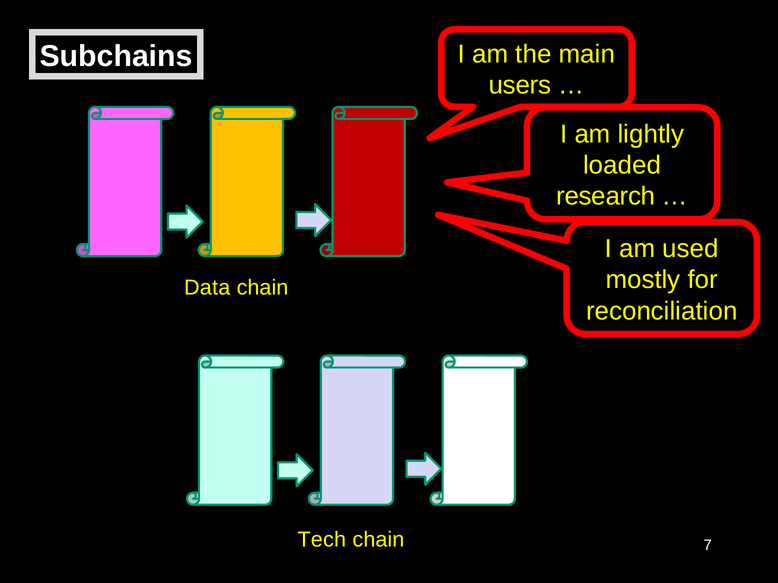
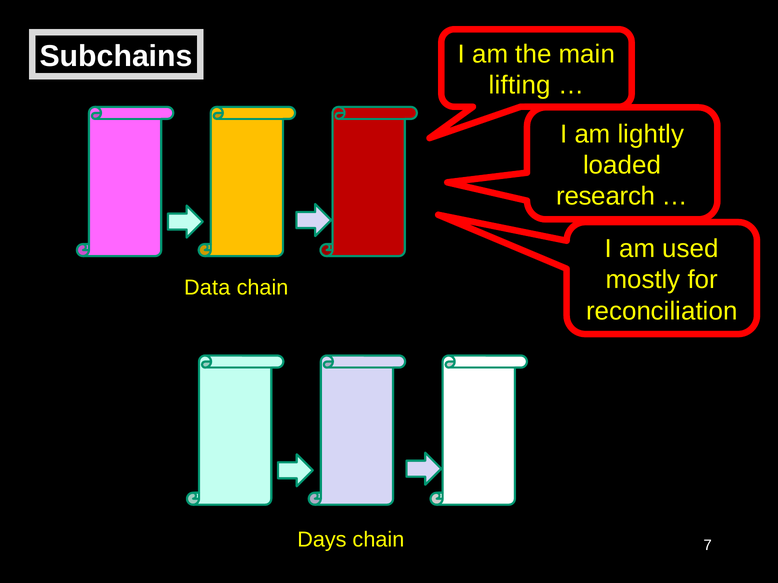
users: users -> lifting
Tech: Tech -> Days
